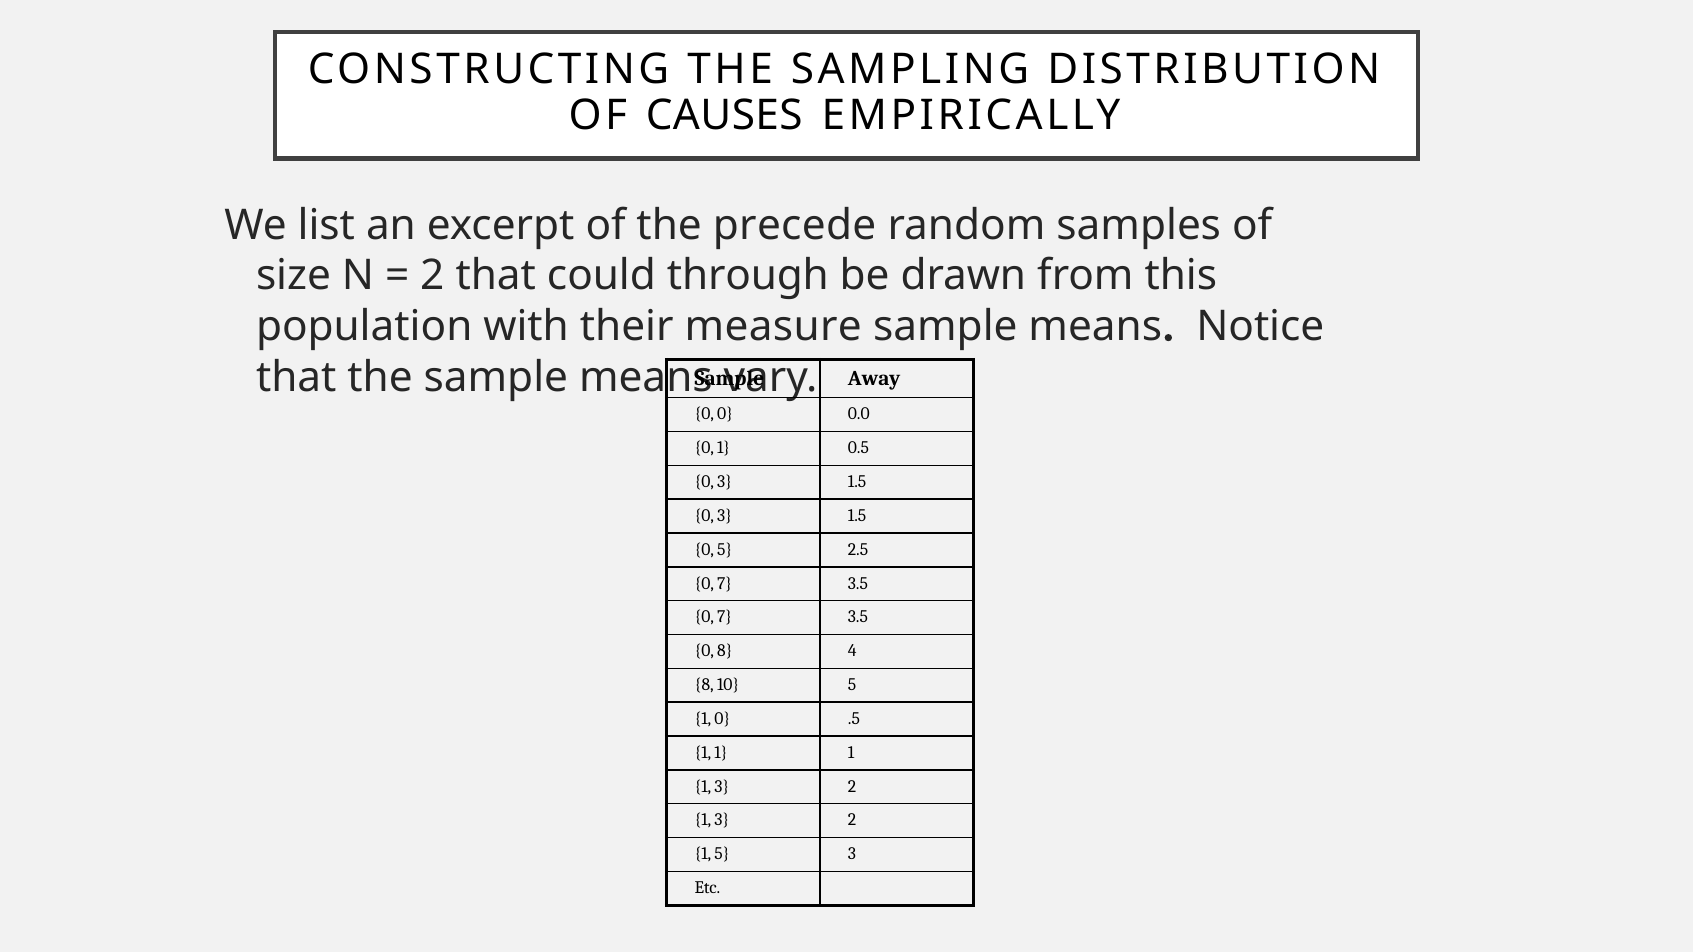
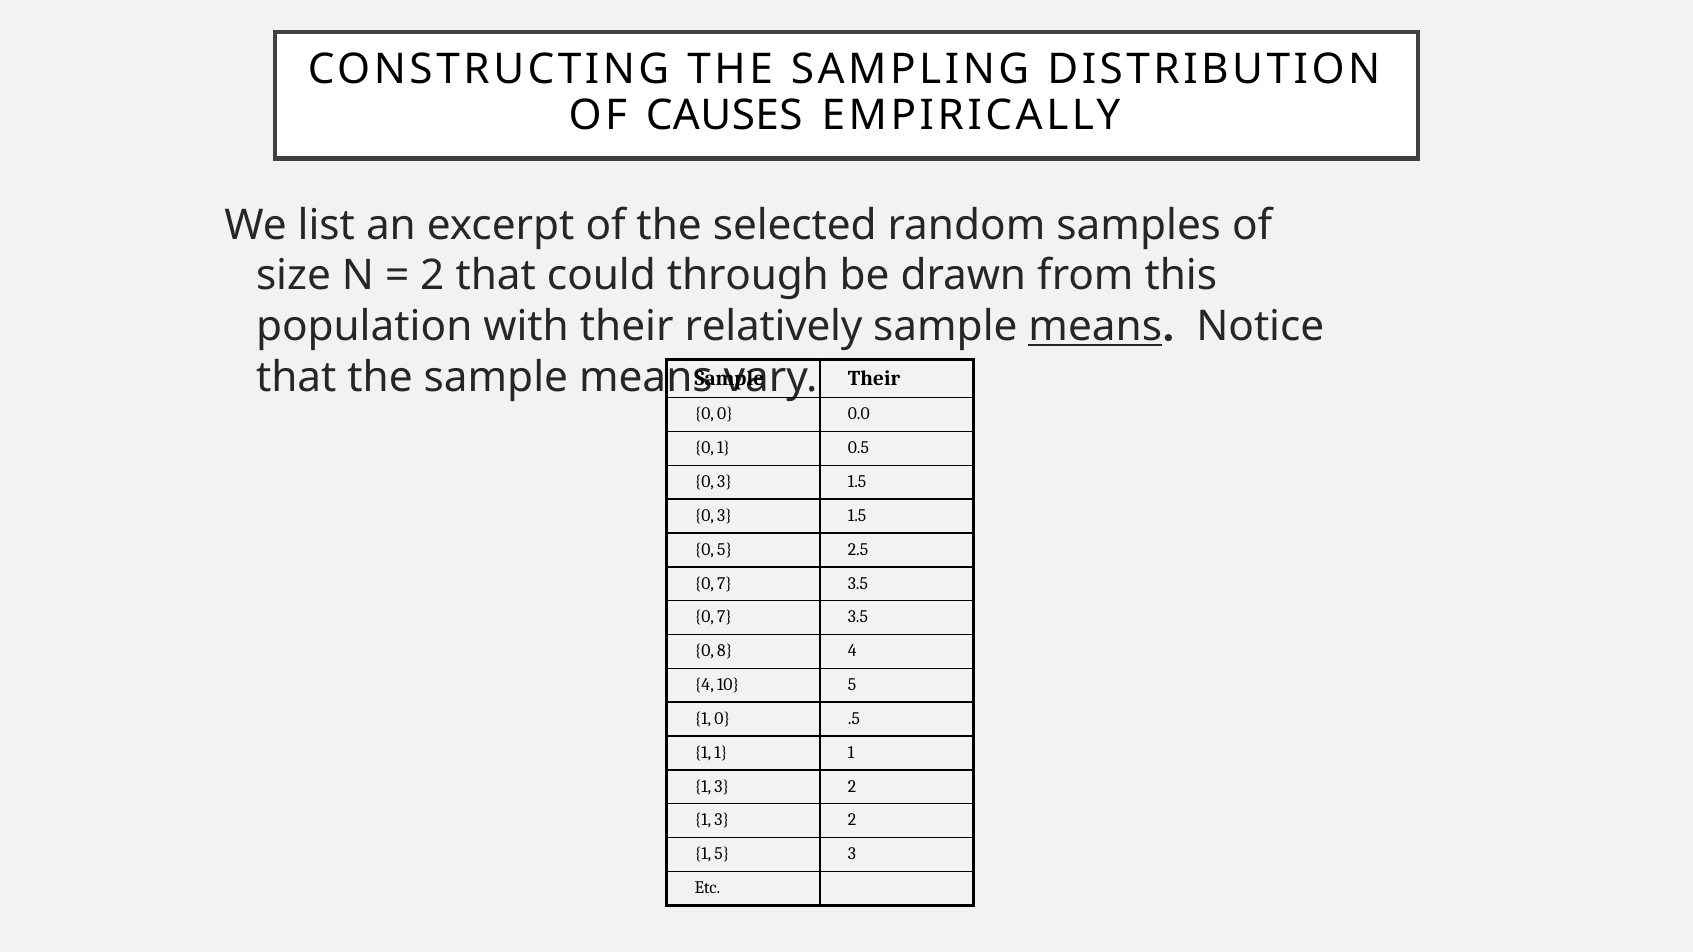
precede: precede -> selected
measure: measure -> relatively
means at (1095, 327) underline: none -> present
Away at (874, 378): Away -> Their
8 at (704, 685): 8 -> 4
